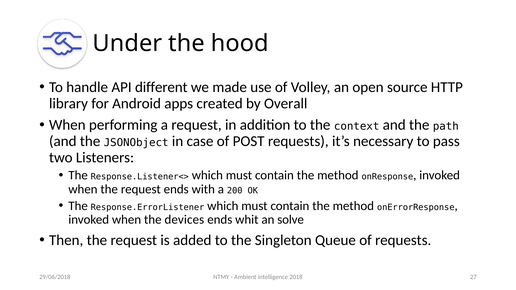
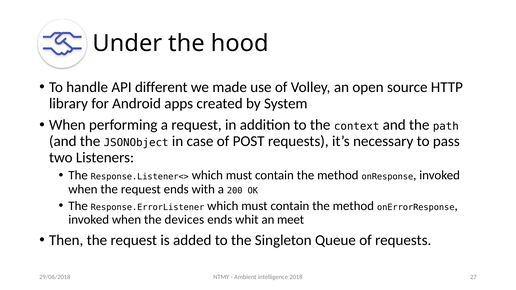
Overall: Overall -> System
solve: solve -> meet
